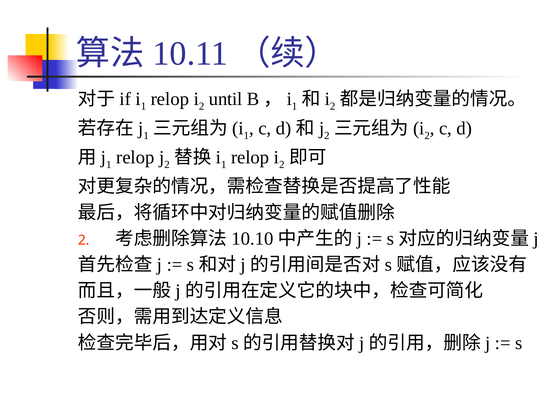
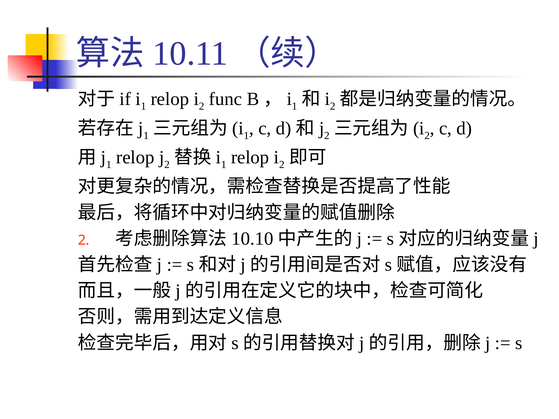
until: until -> func
